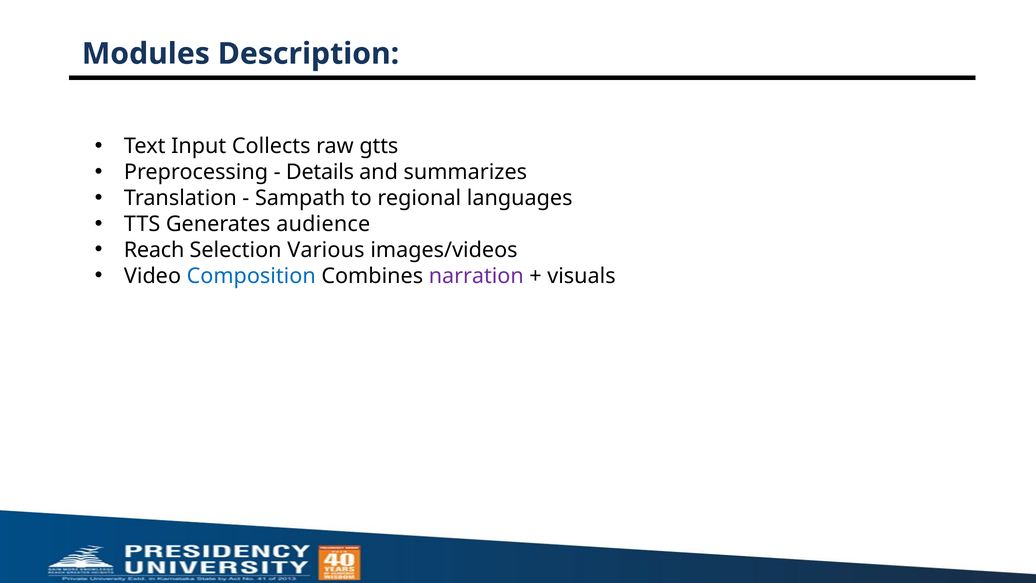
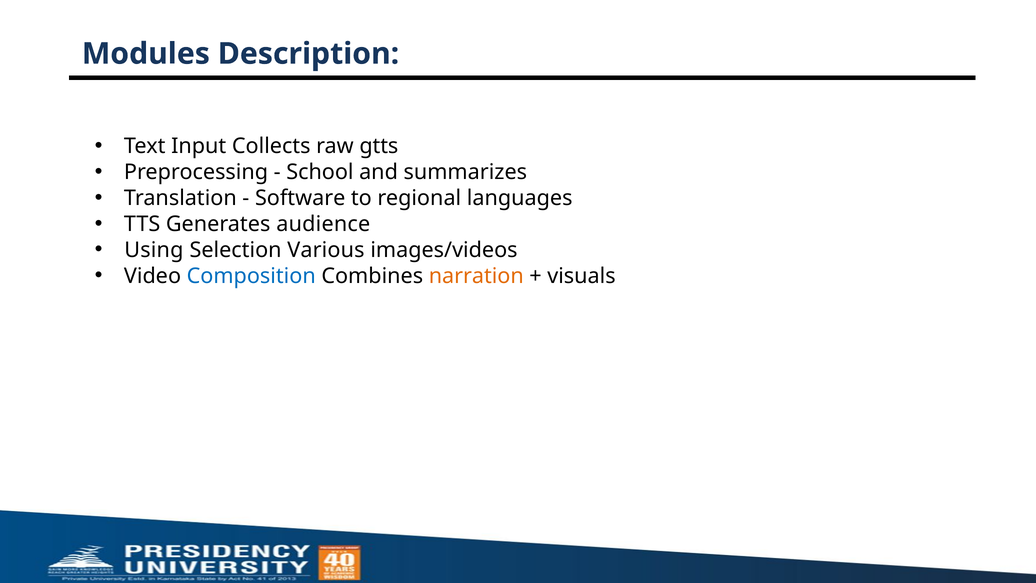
Details: Details -> School
Sampath: Sampath -> Software
Reach: Reach -> Using
narration colour: purple -> orange
